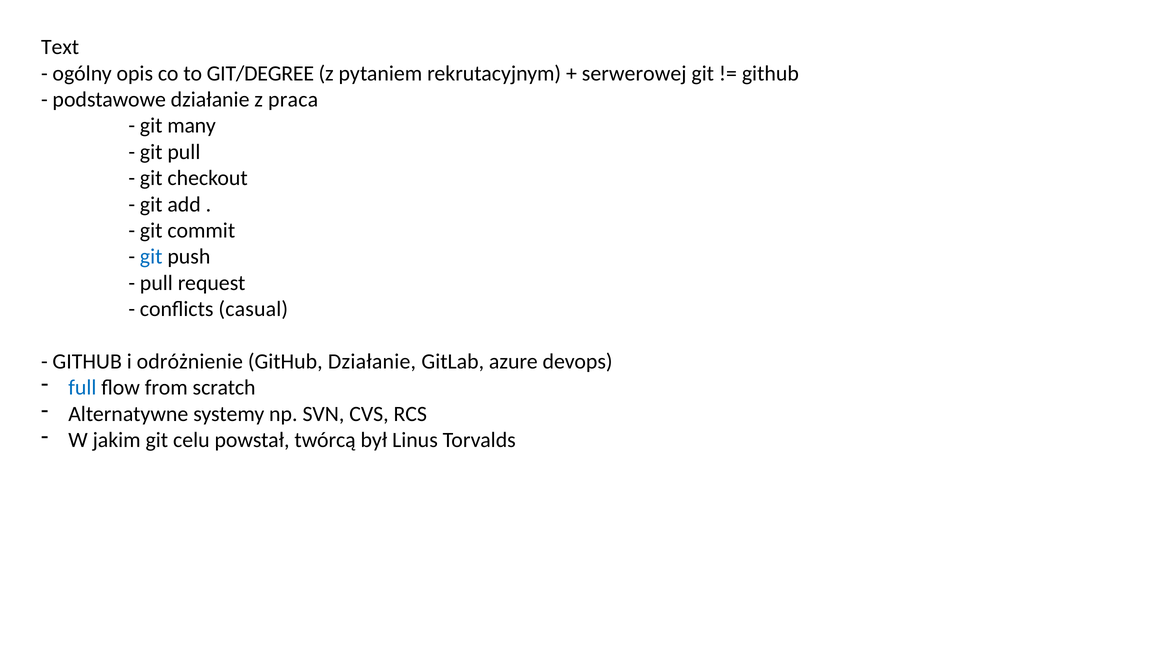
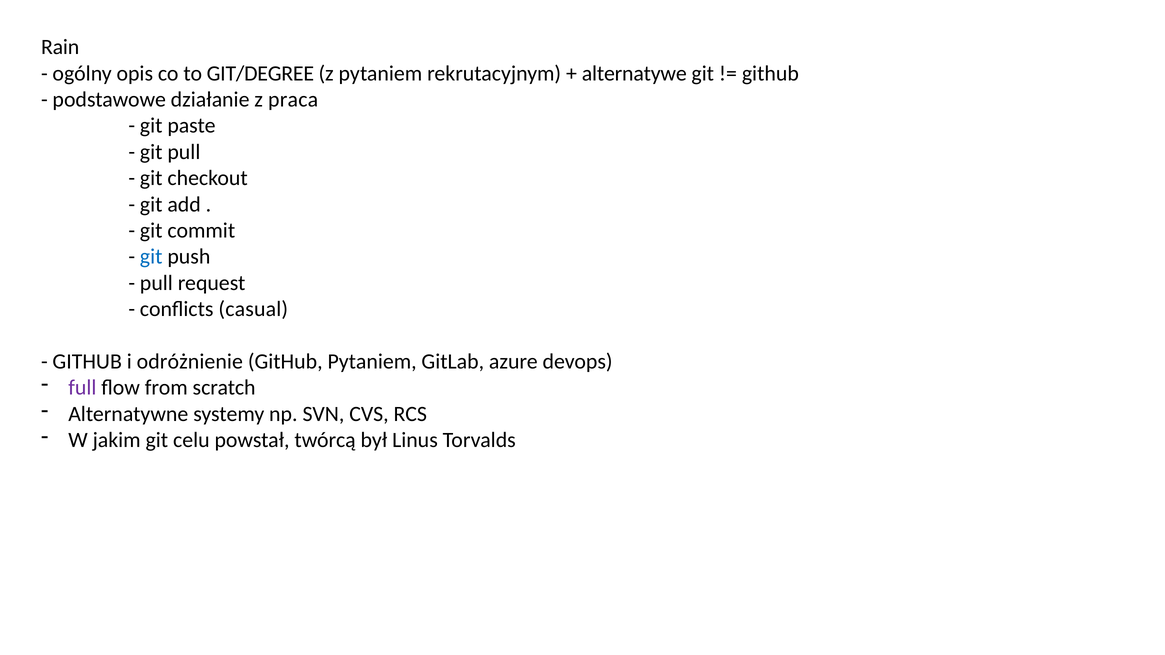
Text: Text -> Rain
serwerowej: serwerowej -> alternatywe
many: many -> paste
GitHub Działanie: Działanie -> Pytaniem
full colour: blue -> purple
